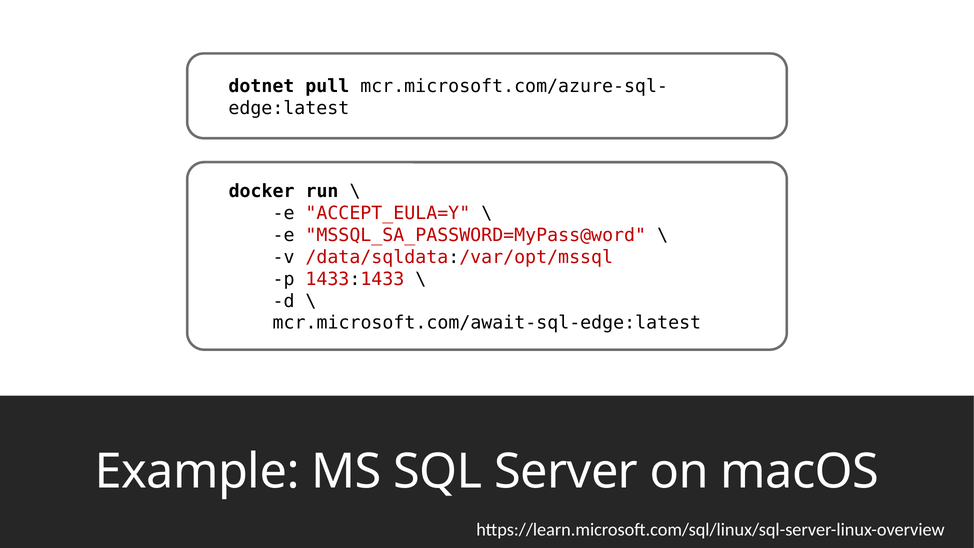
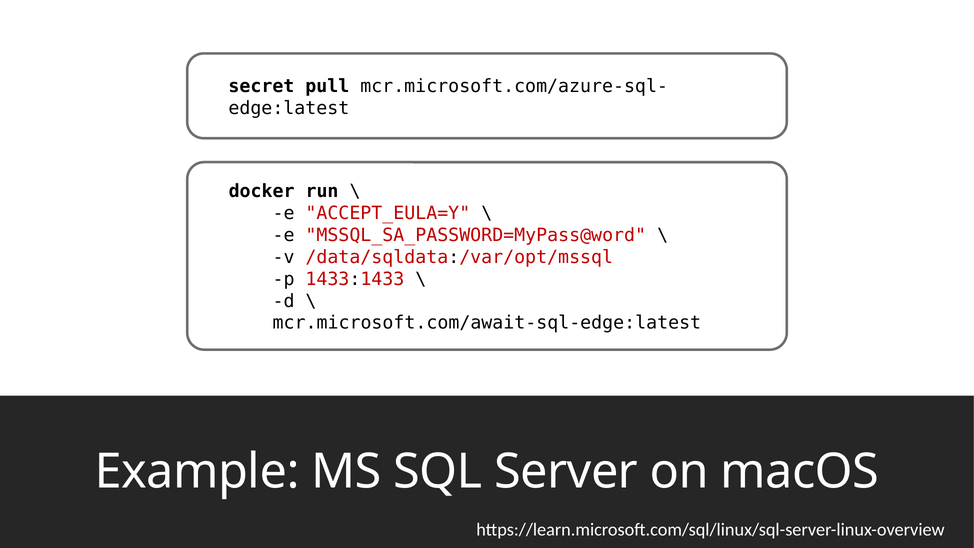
dotnet: dotnet -> secret
